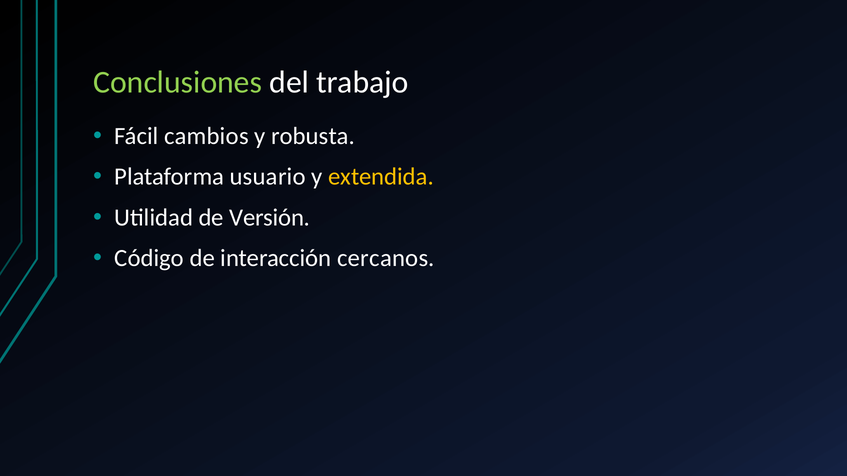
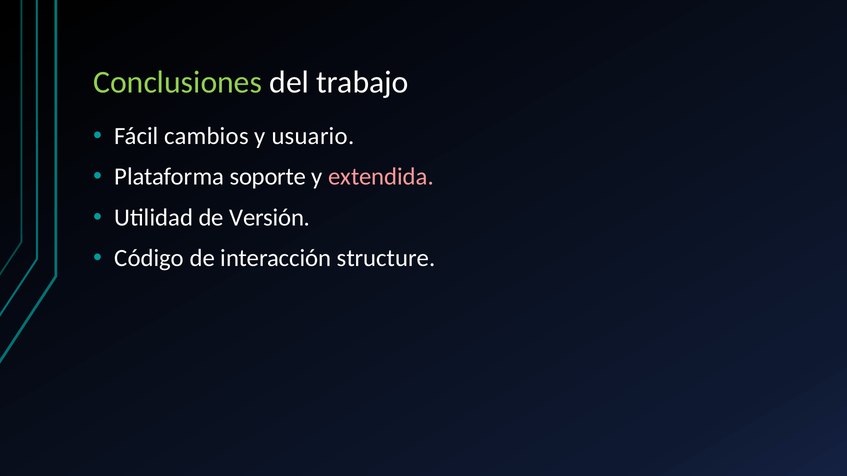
robusta: robusta -> usuario
usuario: usuario -> soporte
extendida colour: yellow -> pink
cercanos: cercanos -> structure
